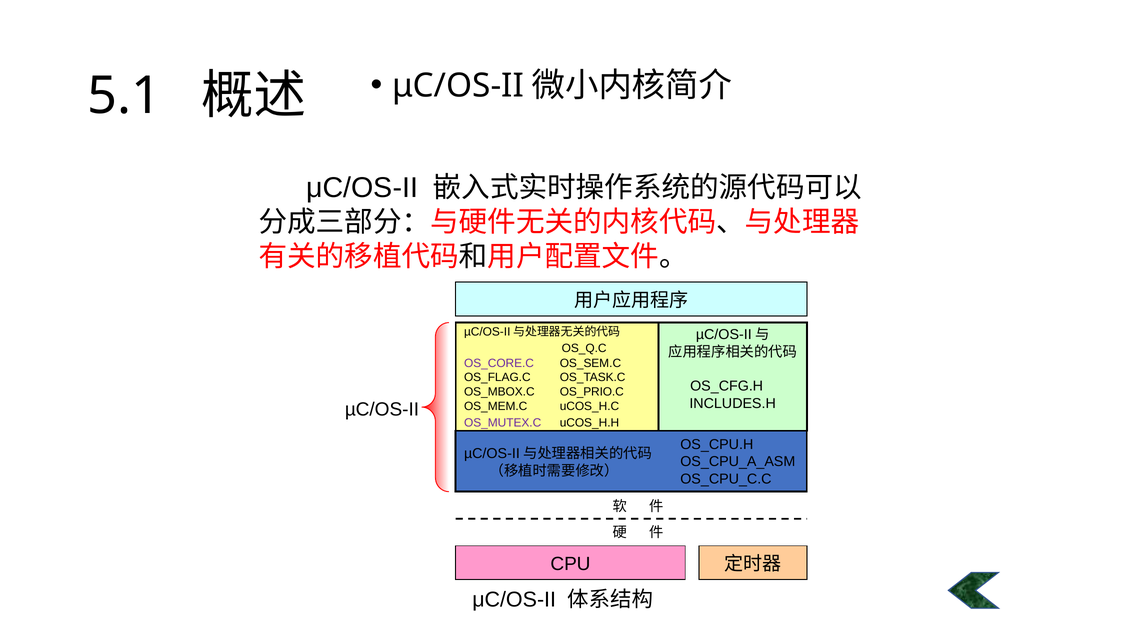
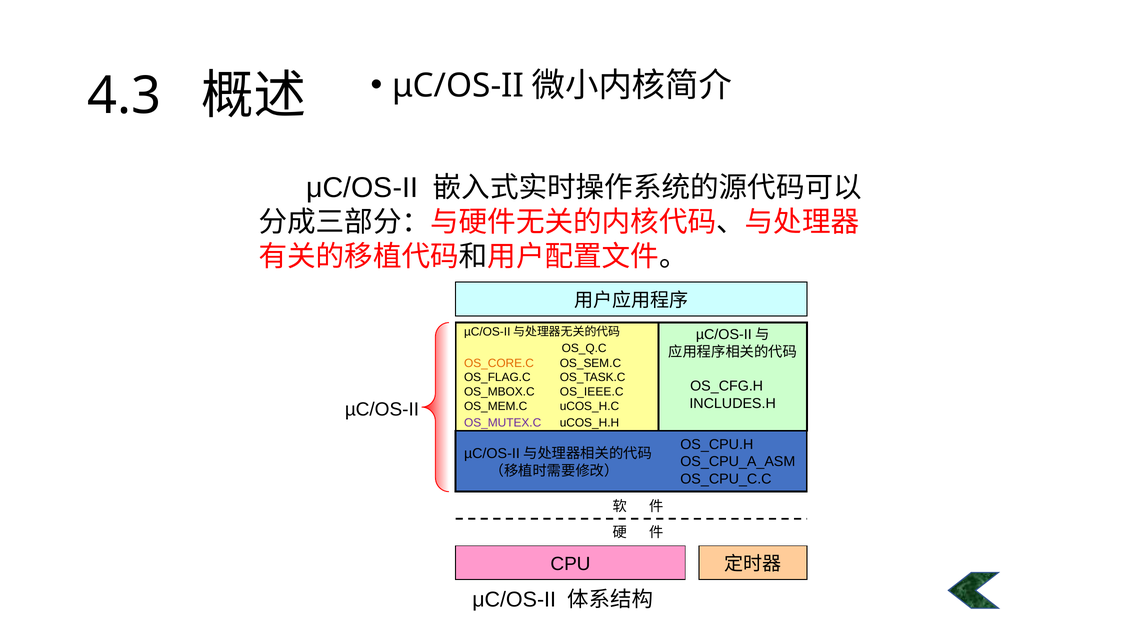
5.1: 5.1 -> 4.3
OS_CORE.C colour: purple -> orange
OS_PRIO.C: OS_PRIO.C -> OS_IEEE.C
